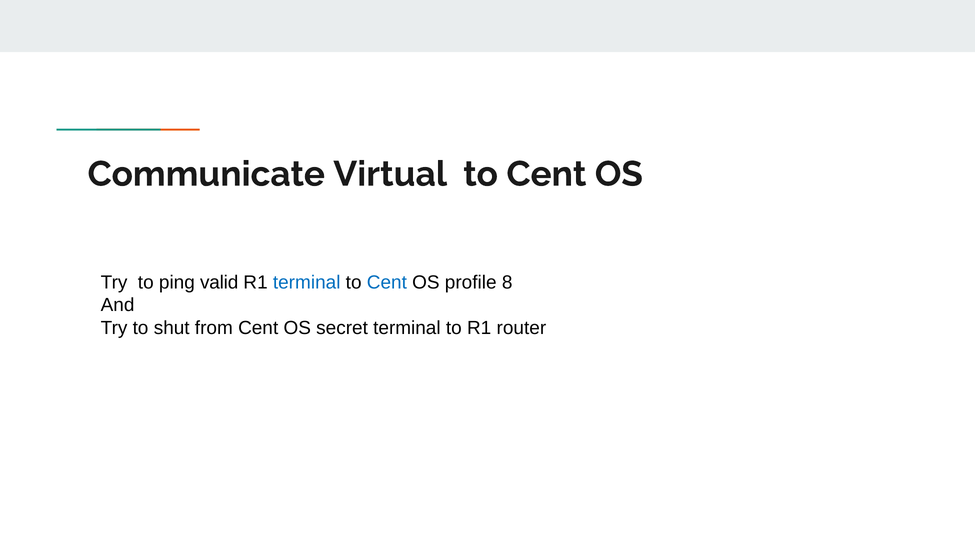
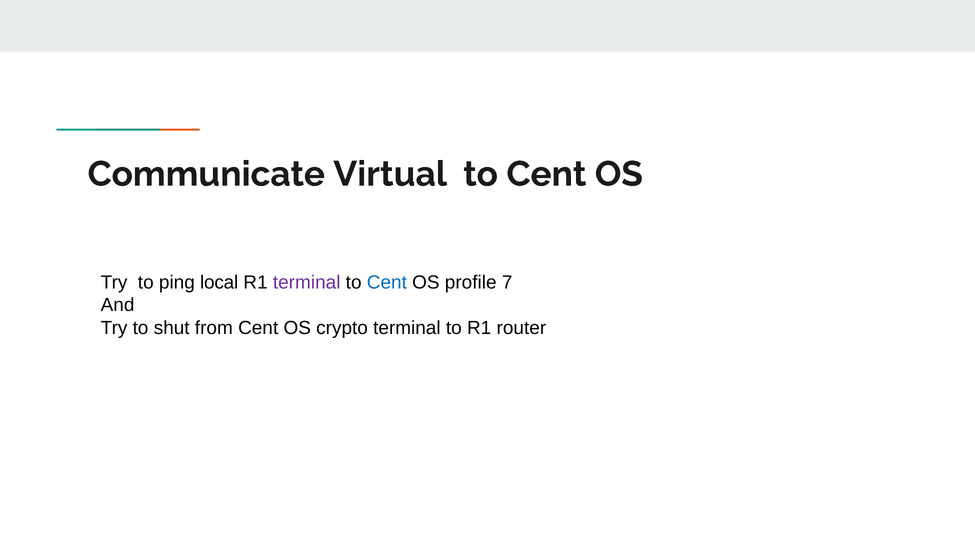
valid: valid -> local
terminal at (307, 282) colour: blue -> purple
8: 8 -> 7
secret: secret -> crypto
